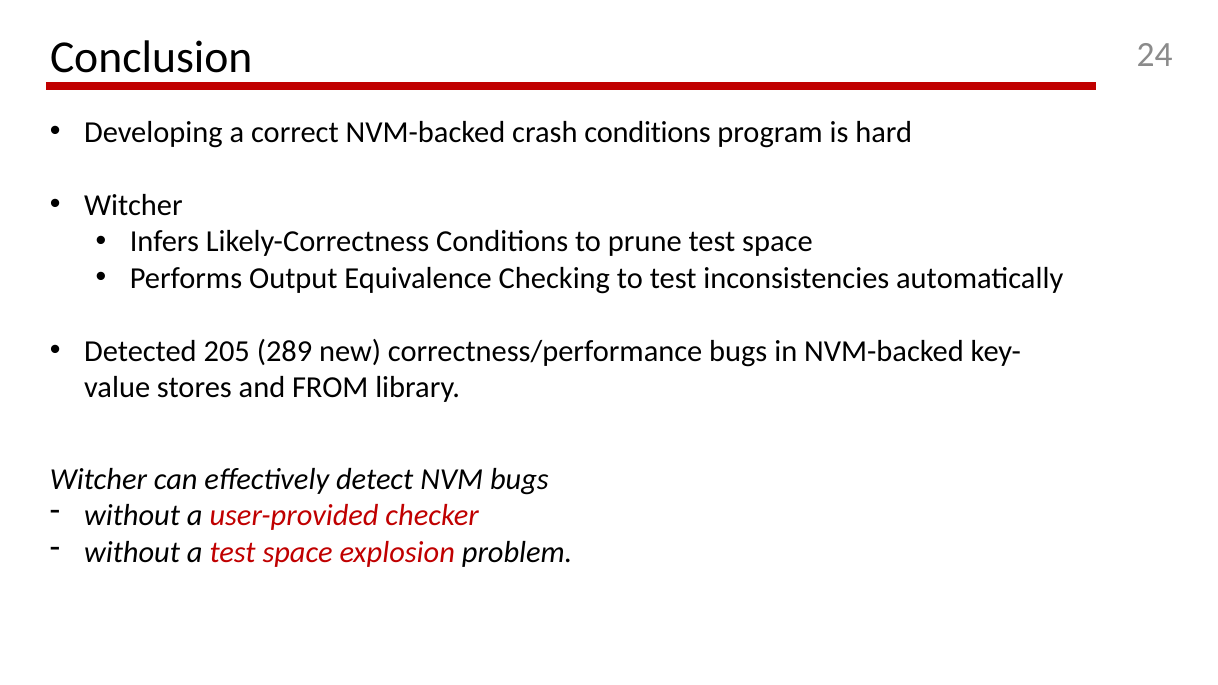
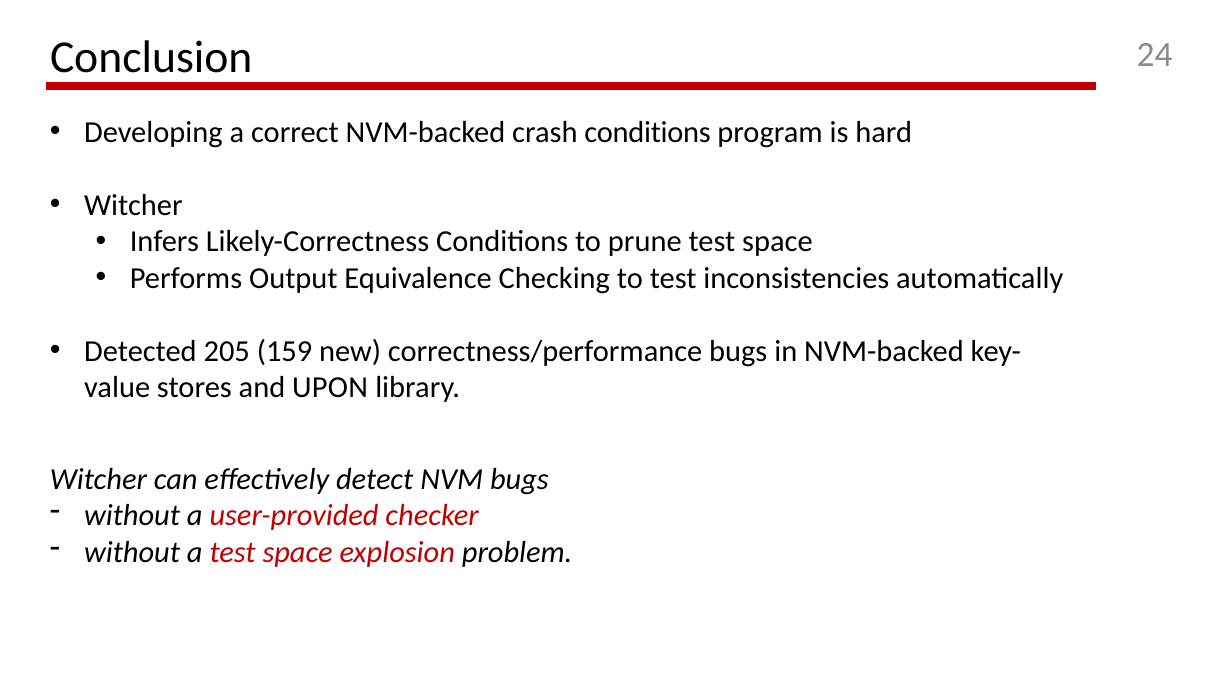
289: 289 -> 159
FROM: FROM -> UPON
